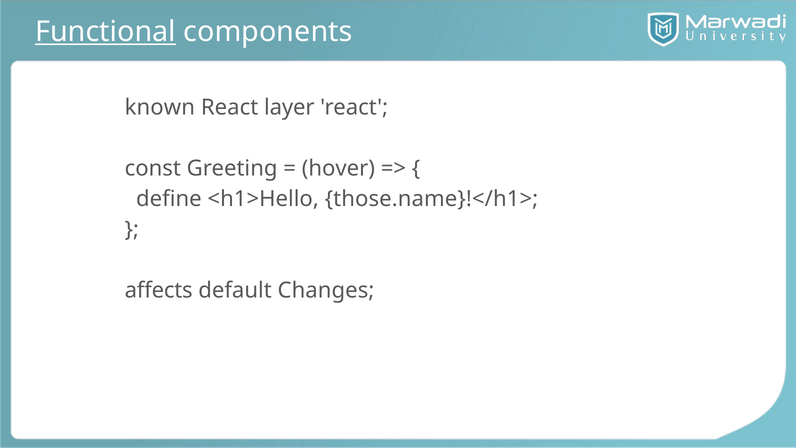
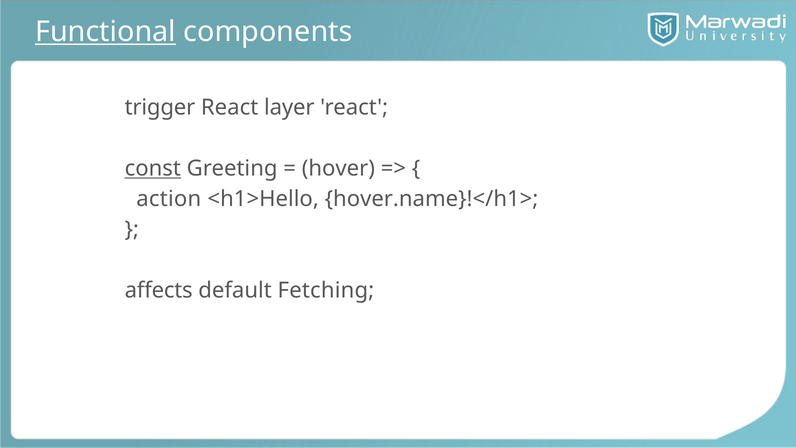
known: known -> trigger
const underline: none -> present
define: define -> action
those.name}!</h1>: those.name}!</h1> -> hover.name}!</h1>
Changes: Changes -> Fetching
